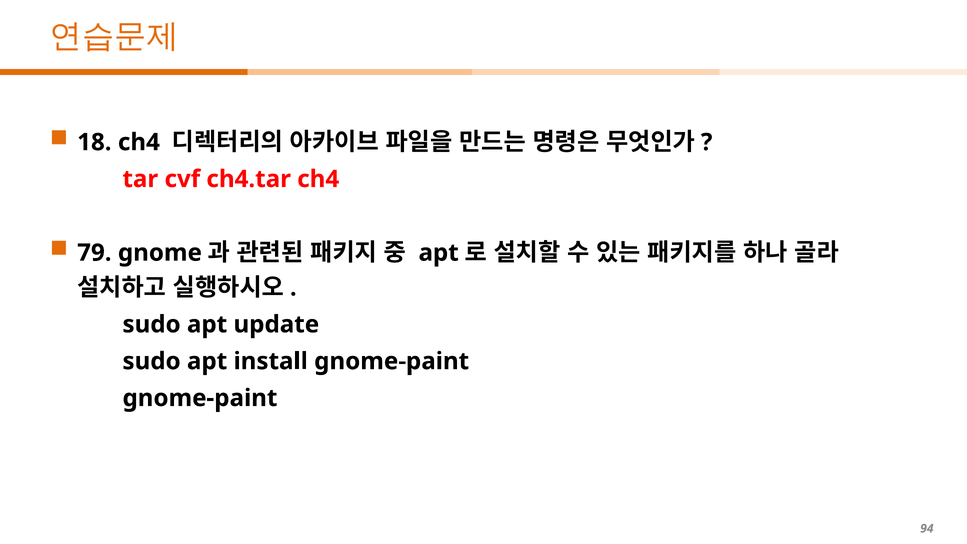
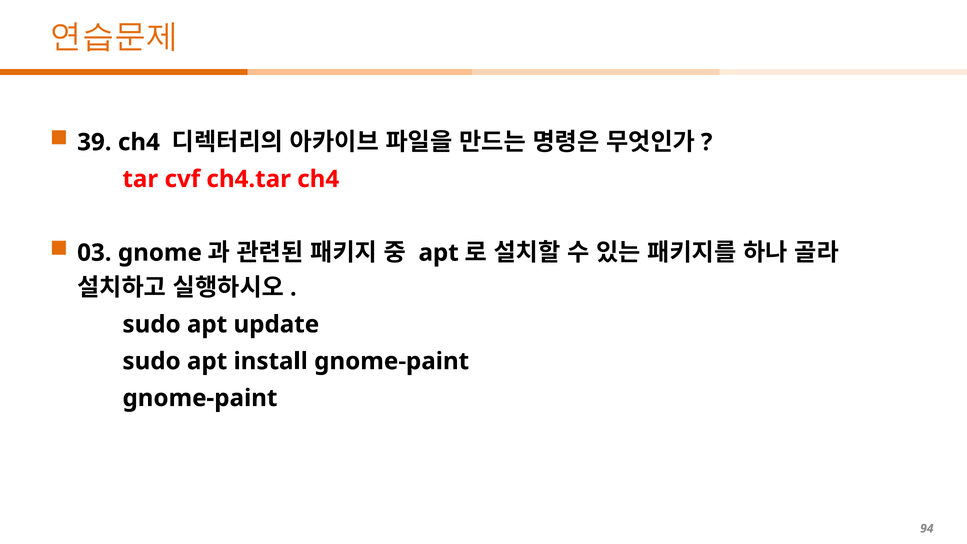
18: 18 -> 39
79: 79 -> 03
